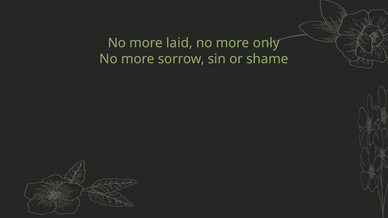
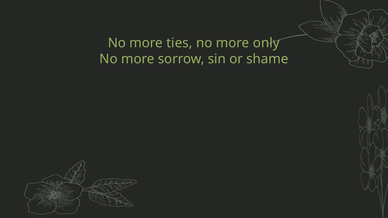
laid: laid -> ties
